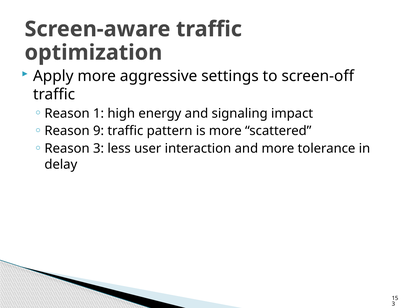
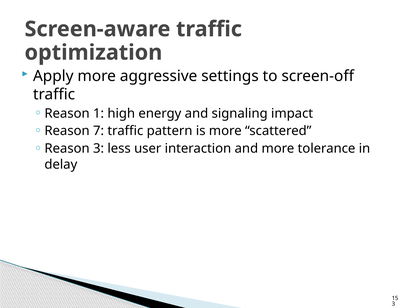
9: 9 -> 7
